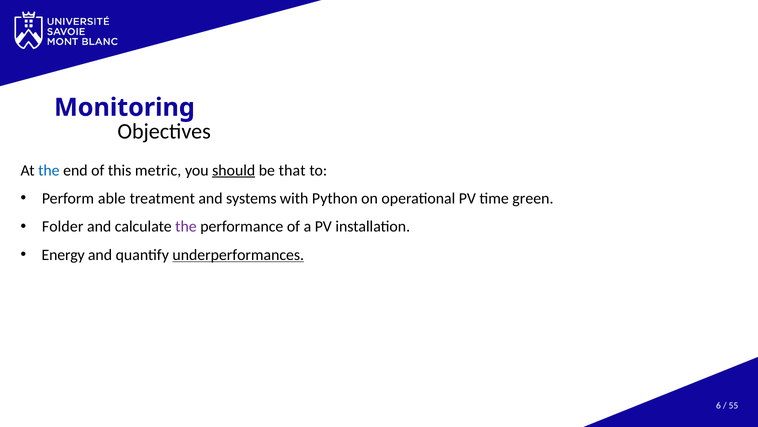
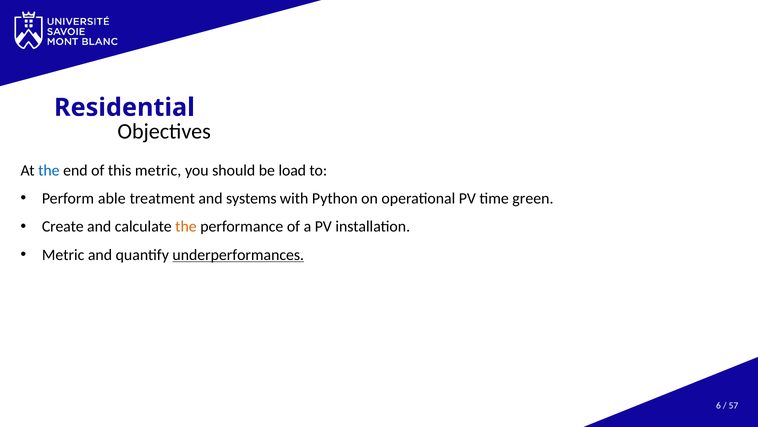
Monitoring: Monitoring -> Residential
should underline: present -> none
that: that -> load
Folder: Folder -> Create
the at (186, 226) colour: purple -> orange
Energy at (63, 255): Energy -> Metric
55: 55 -> 57
